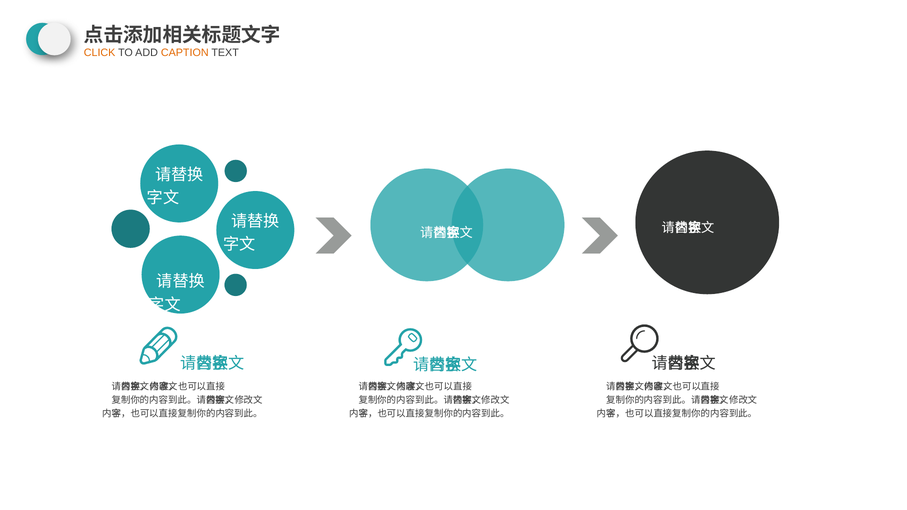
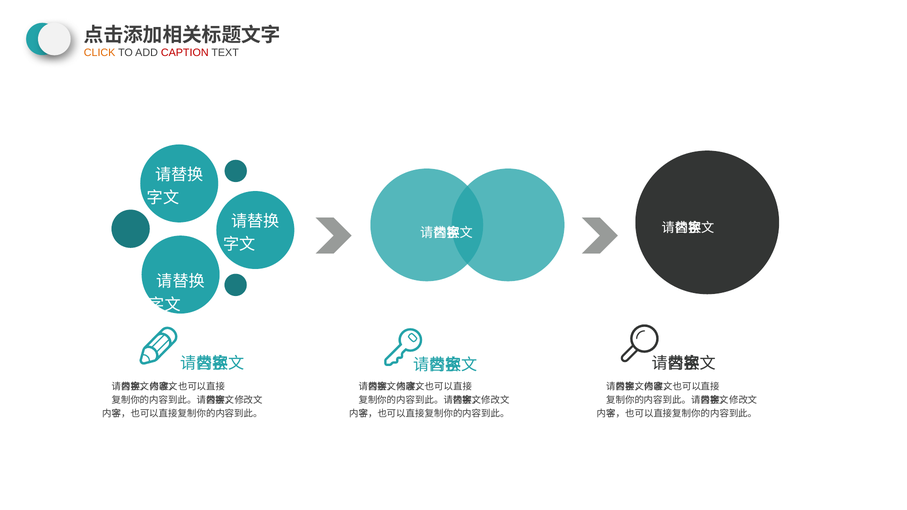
CAPTION colour: orange -> red
